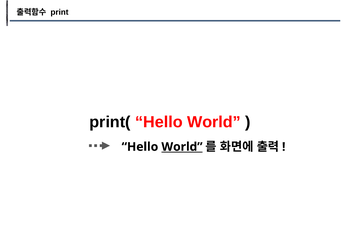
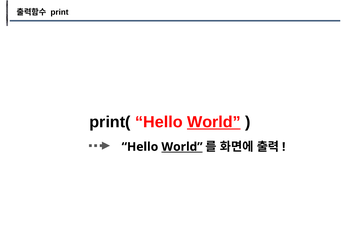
World at (214, 122) underline: none -> present
